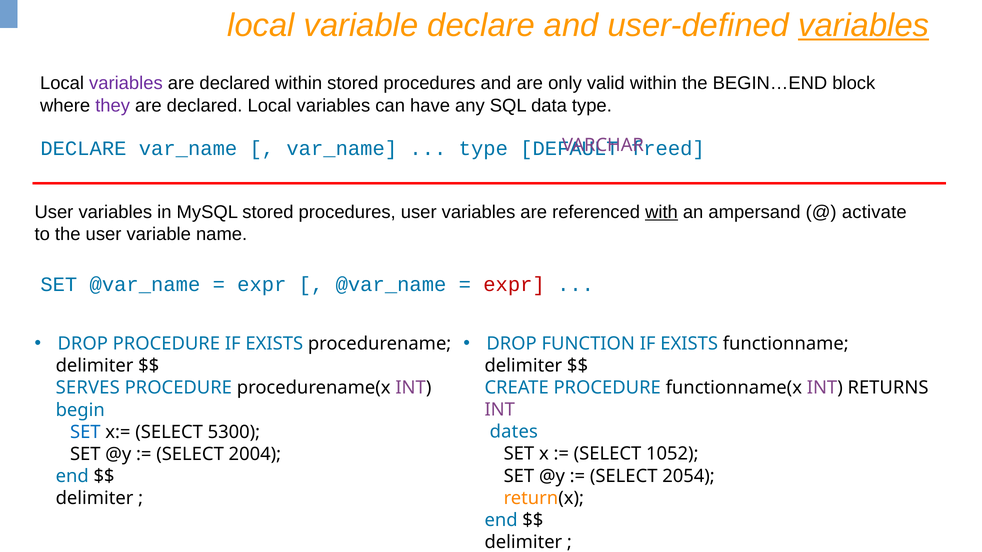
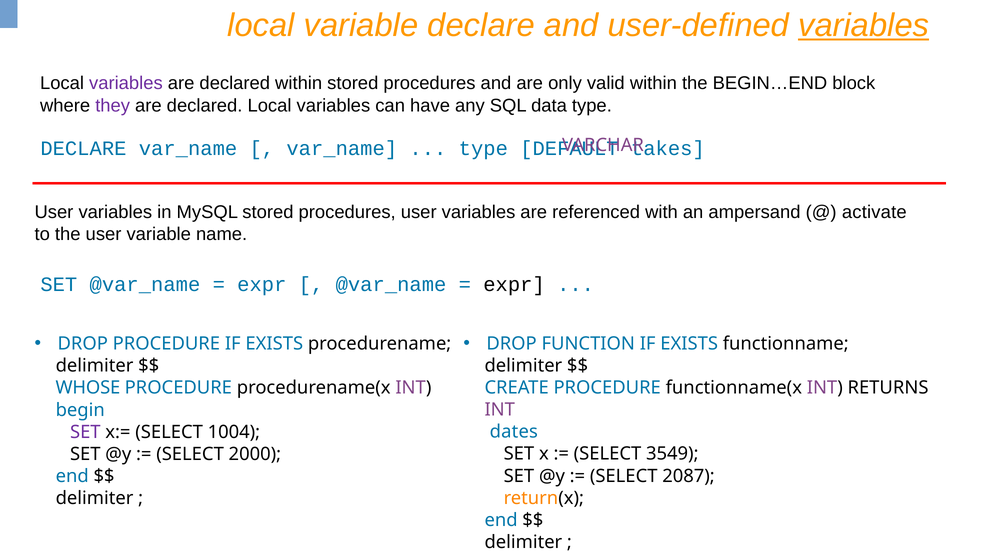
freed: freed -> takes
with underline: present -> none
expr at (514, 285) colour: red -> black
SERVES: SERVES -> WHOSE
SET at (85, 432) colour: blue -> purple
5300: 5300 -> 1004
1052: 1052 -> 3549
2004: 2004 -> 2000
2054: 2054 -> 2087
